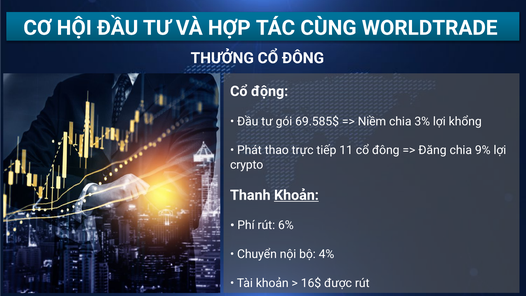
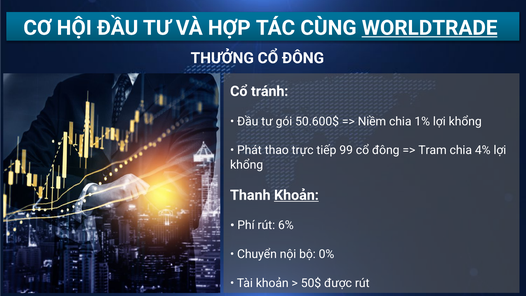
WORLDTRADE at (430, 28) underline: none -> present
động: động -> tránh
69.585$: 69.585$ -> 50.600$
3%: 3% -> 1%
11: 11 -> 99
Đăng: Đăng -> Tram
9%: 9% -> 4%
crypto at (247, 165): crypto -> khổng
4%: 4% -> 0%
16$: 16$ -> 50$
